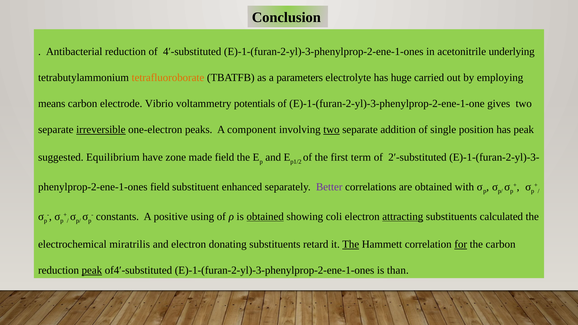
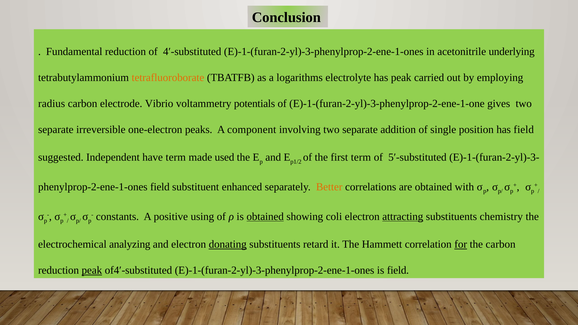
Antibacterial: Antibacterial -> Fundamental
parameters: parameters -> logarithms
has huge: huge -> peak
means: means -> radius
irreversible underline: present -> none
two at (331, 130) underline: present -> none
has peak: peak -> field
Equilibrium: Equilibrium -> Independent
have zone: zone -> term
made field: field -> used
2′-substituted: 2′-substituted -> 5′-substituted
Better colour: purple -> orange
calculated: calculated -> chemistry
miratrilis: miratrilis -> analyzing
donating underline: none -> present
The at (351, 244) underline: present -> none
is than: than -> field
